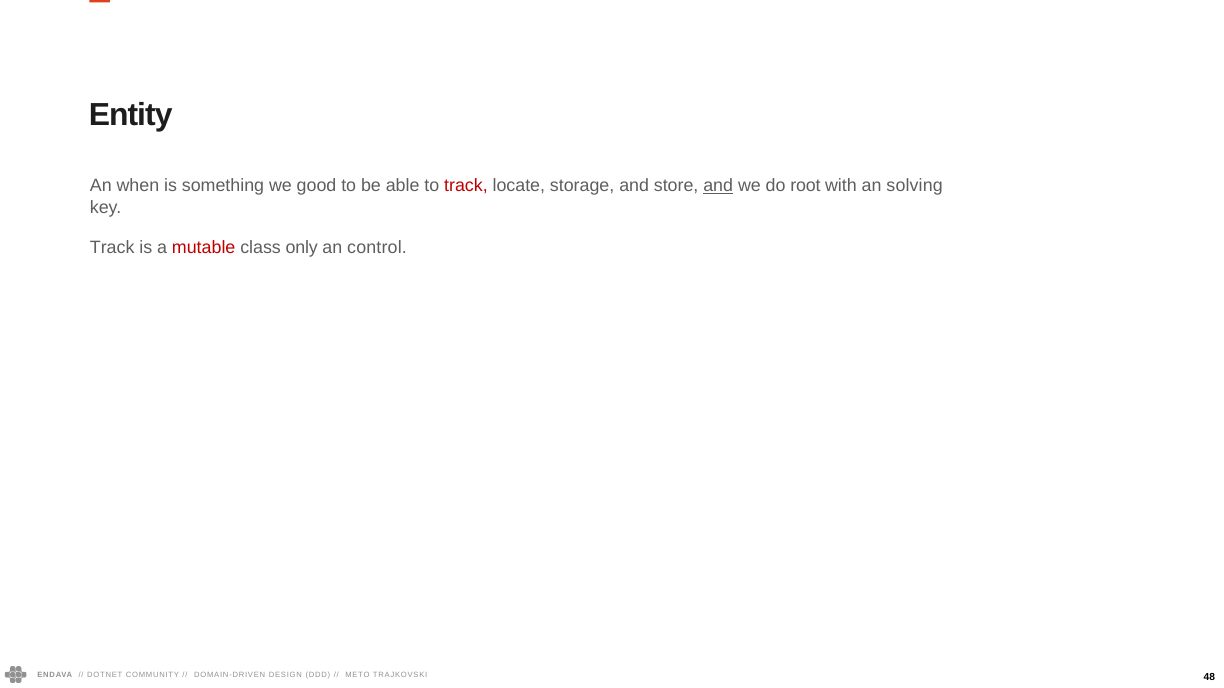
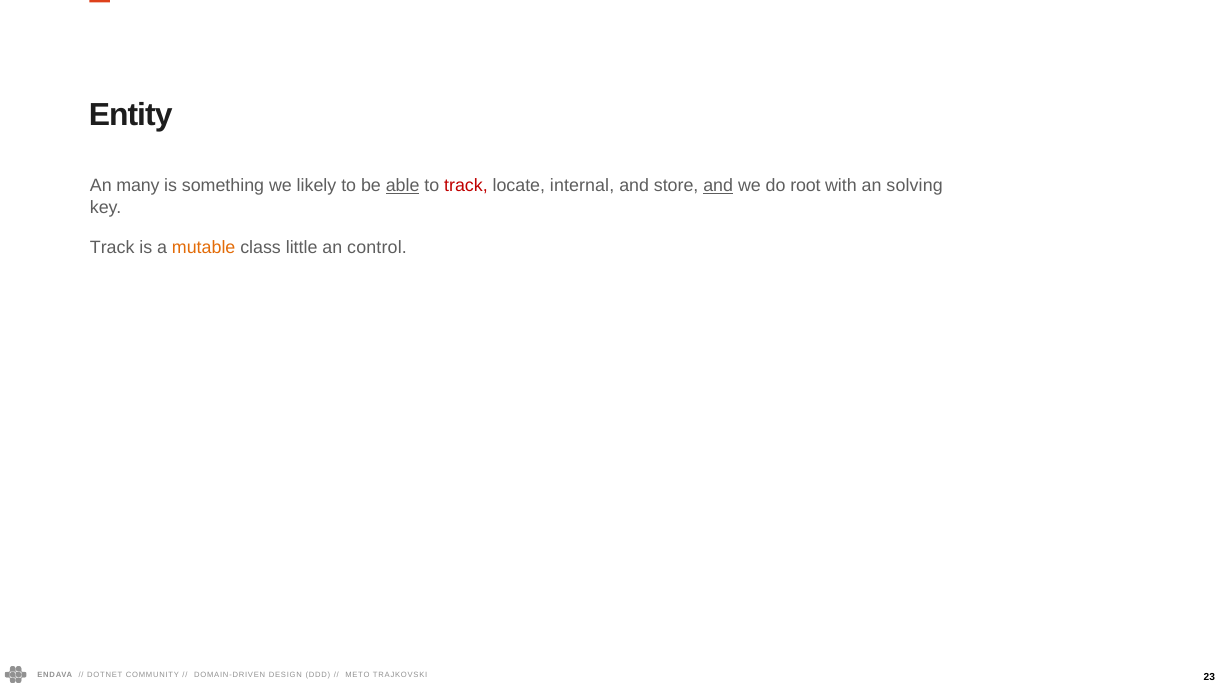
when: when -> many
good: good -> likely
able underline: none -> present
storage: storage -> internal
mutable colour: red -> orange
only: only -> little
48: 48 -> 23
